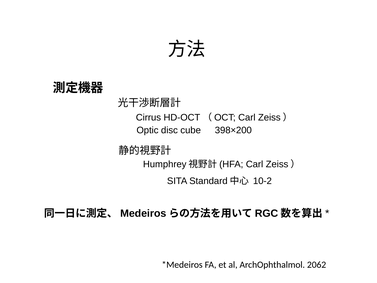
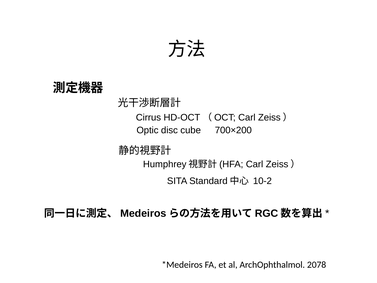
398×200: 398×200 -> 700×200
2062: 2062 -> 2078
